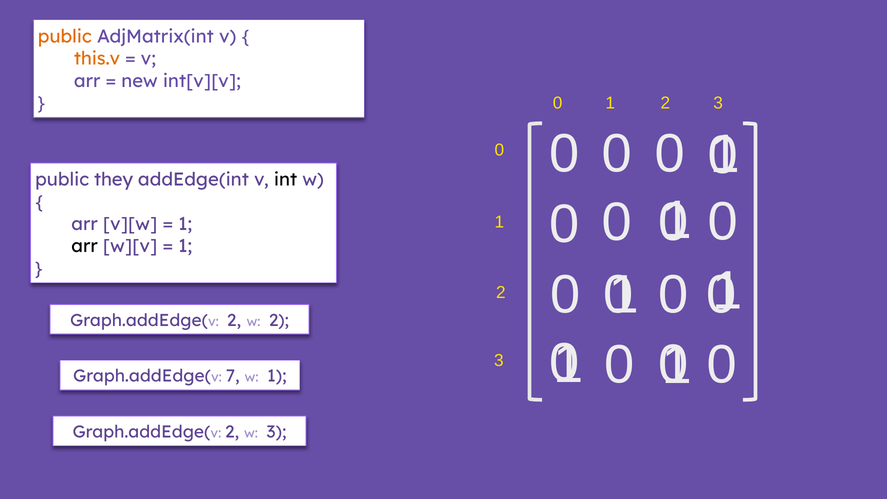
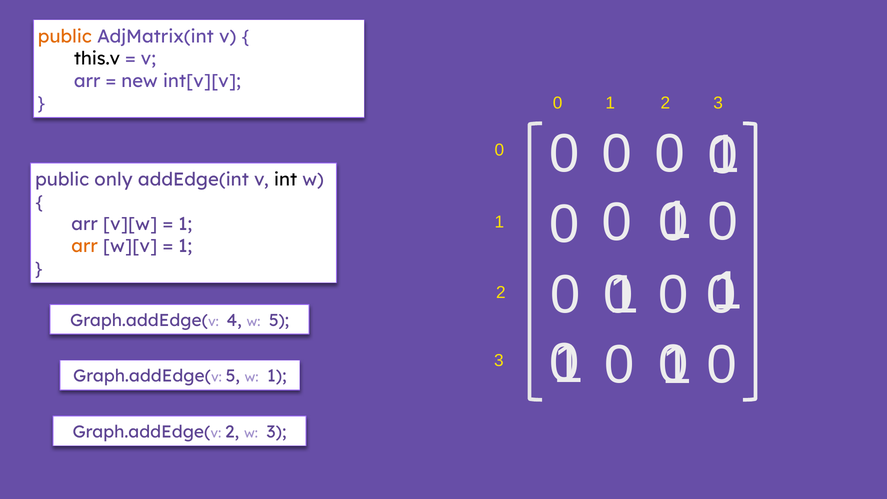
this.v colour: orange -> black
they: they -> only
arr at (85, 246) colour: black -> orange
2 at (234, 320): 2 -> 4
w 2: 2 -> 5
Graph.addEdge(v 7: 7 -> 5
